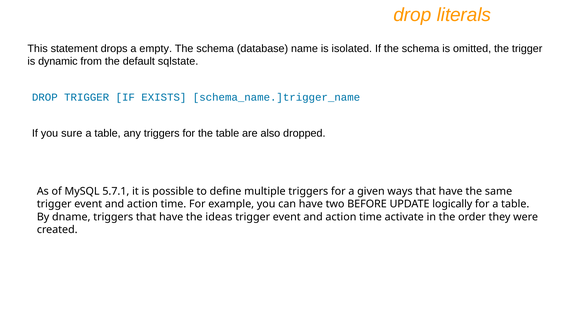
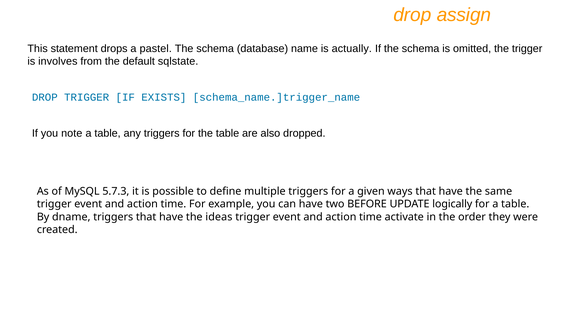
literals: literals -> assign
empty: empty -> pastel
isolated: isolated -> actually
dynamic: dynamic -> involves
sure: sure -> note
5.7.1: 5.7.1 -> 5.7.3
